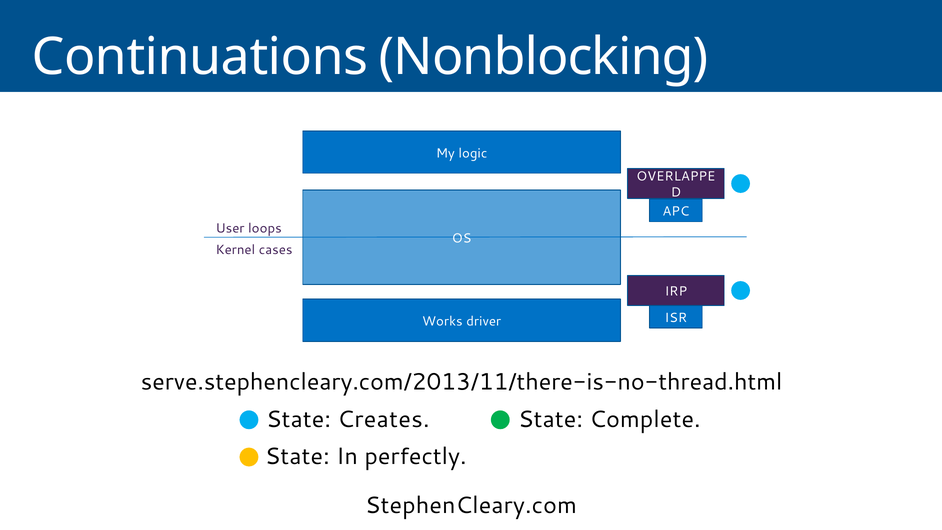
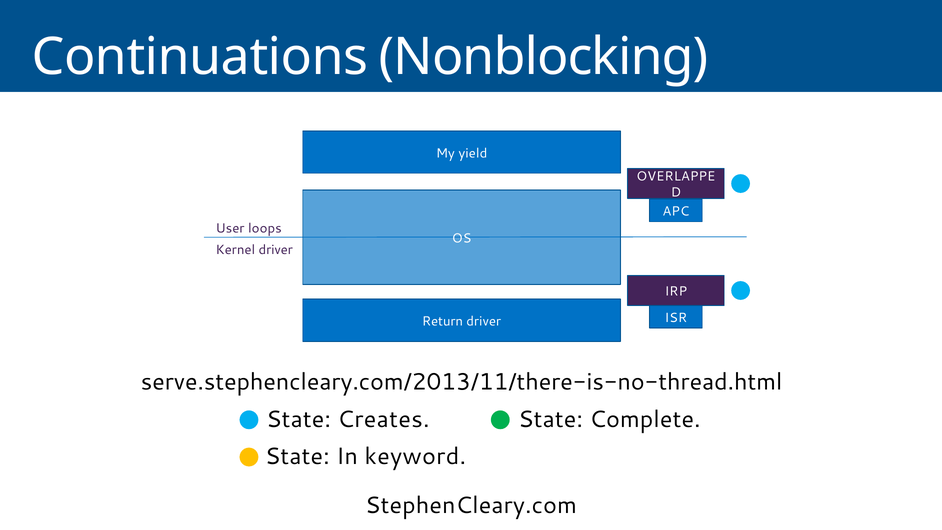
logic: logic -> yield
Kernel cases: cases -> driver
Works: Works -> Return
perfectly: perfectly -> keyword
